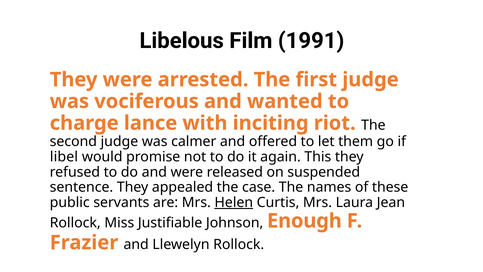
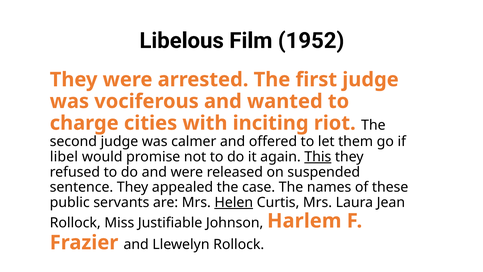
1991: 1991 -> 1952
lance: lance -> cities
This underline: none -> present
Enough: Enough -> Harlem
